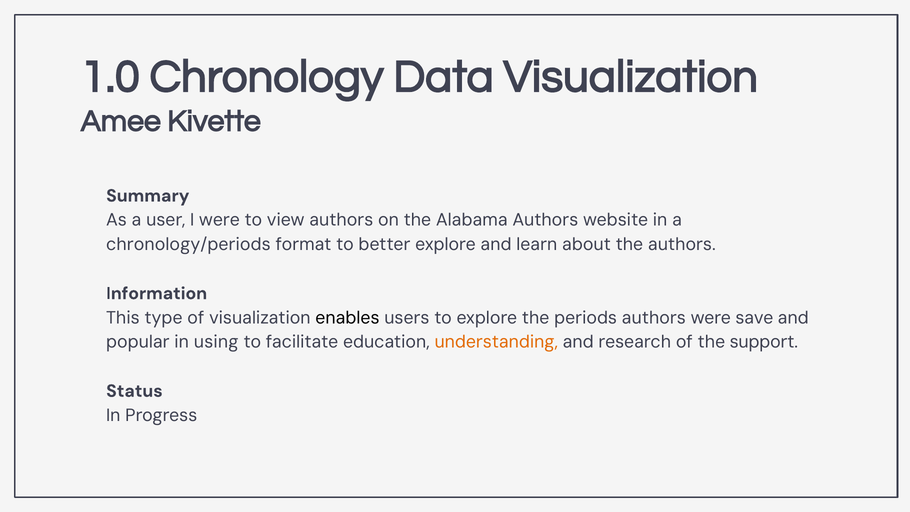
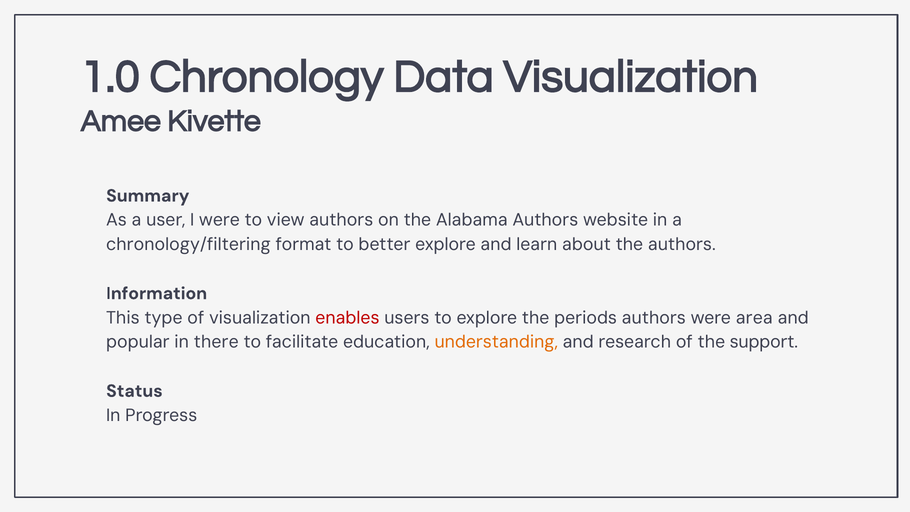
chronology/periods: chronology/periods -> chronology/filtering
enables colour: black -> red
save: save -> area
using: using -> there
